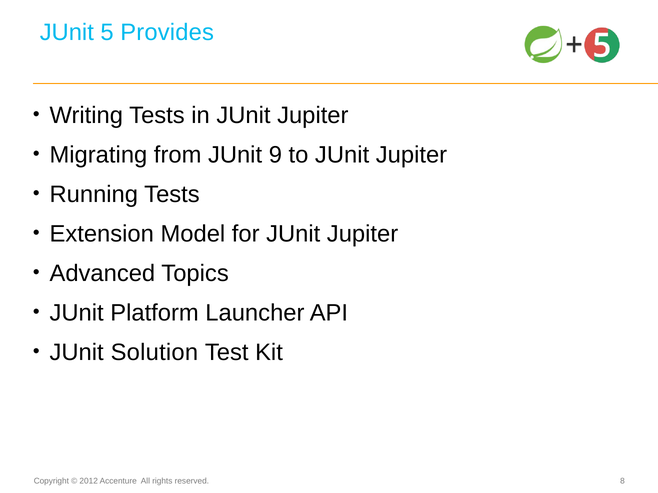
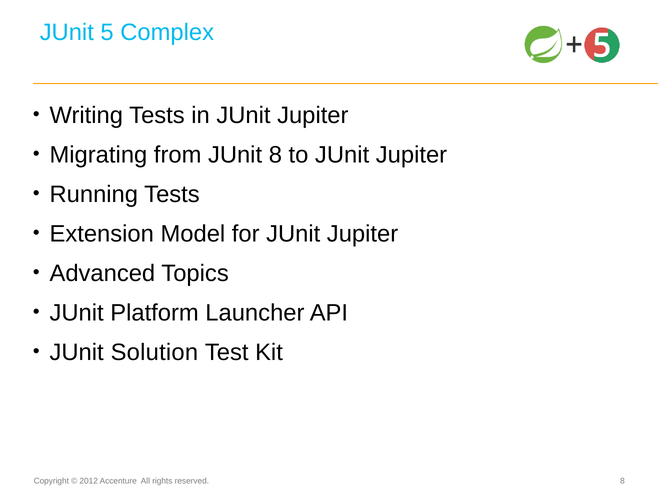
Provides: Provides -> Complex
JUnit 9: 9 -> 8
